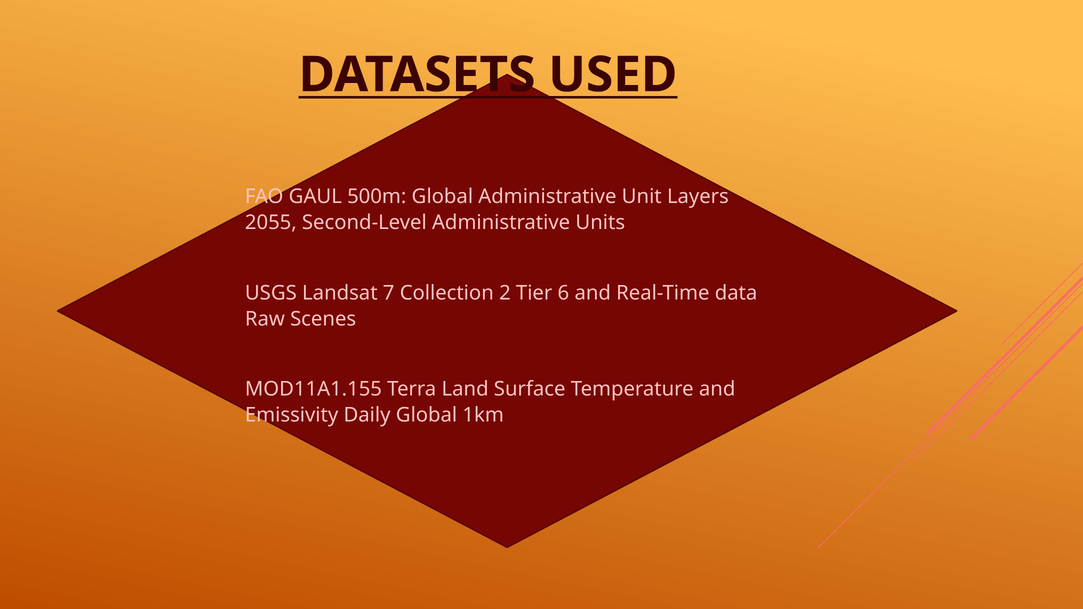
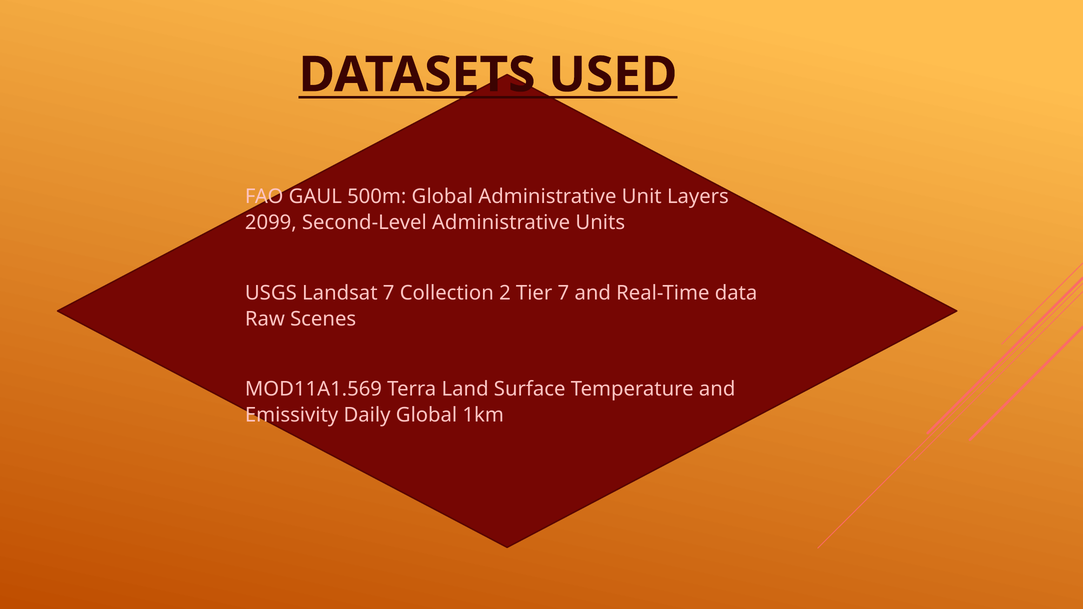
2055: 2055 -> 2099
Tier 6: 6 -> 7
MOD11A1.155: MOD11A1.155 -> MOD11A1.569
